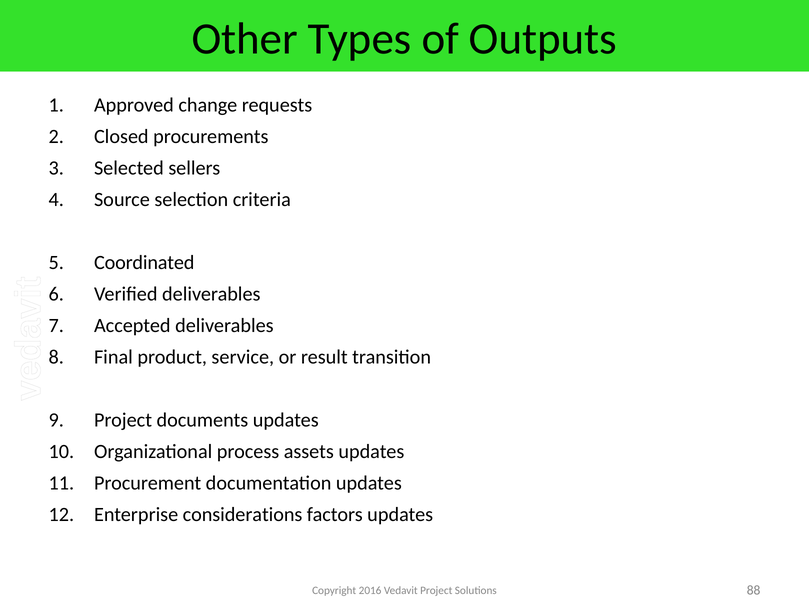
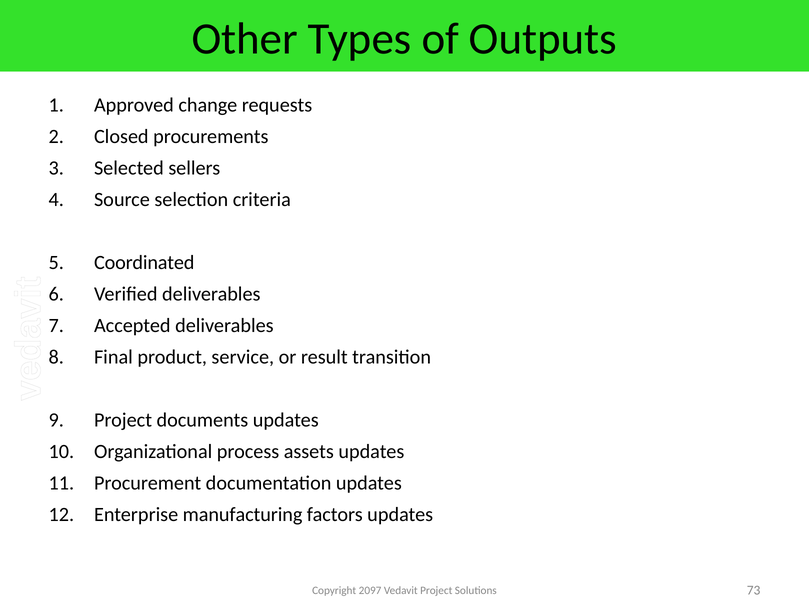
considerations: considerations -> manufacturing
2016: 2016 -> 2097
88: 88 -> 73
